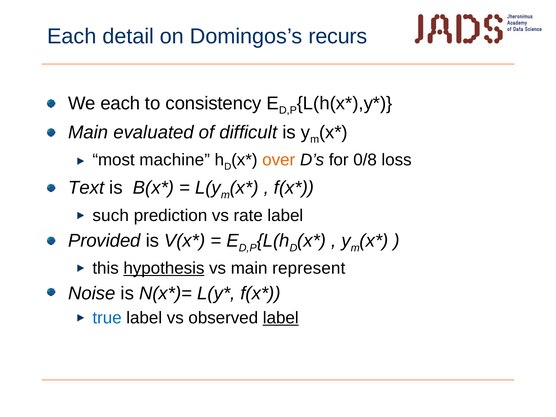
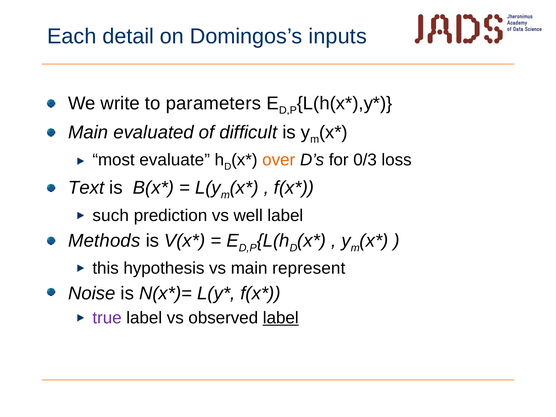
recurs: recurs -> inputs
We each: each -> write
consistency: consistency -> parameters
machine: machine -> evaluate
0/8: 0/8 -> 0/3
rate: rate -> well
Provided: Provided -> Methods
hypothesis underline: present -> none
true colour: blue -> purple
